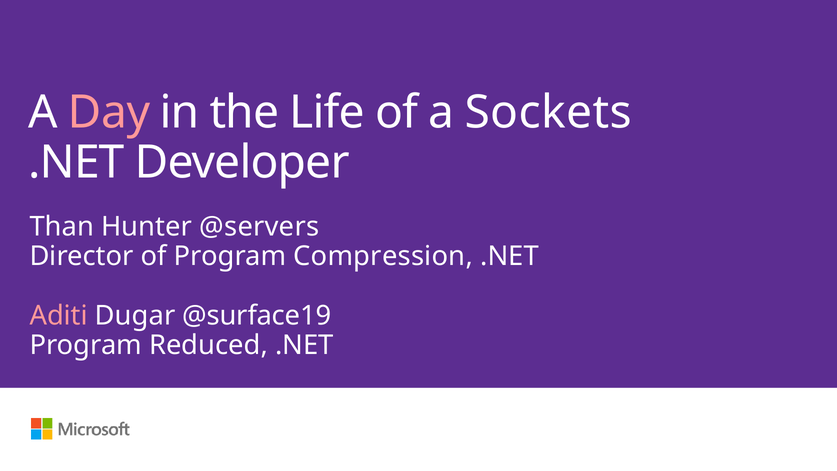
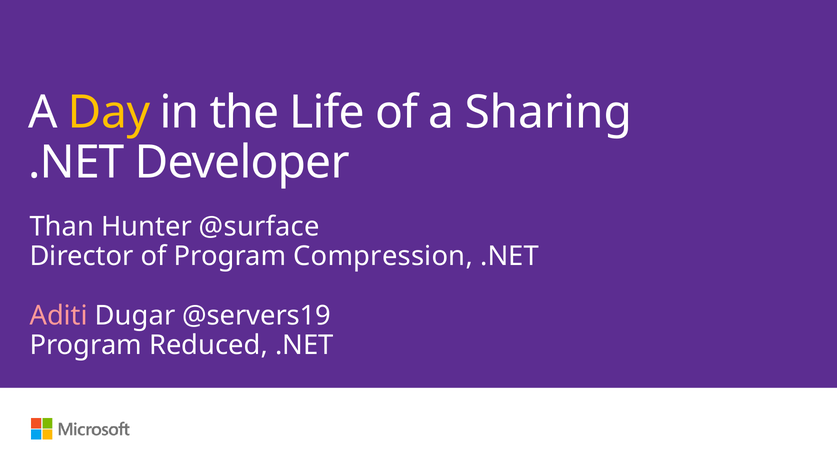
Day colour: pink -> yellow
Sockets: Sockets -> Sharing
@servers: @servers -> @surface
@surface19: @surface19 -> @servers19
